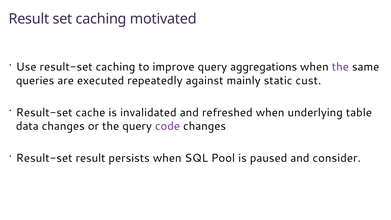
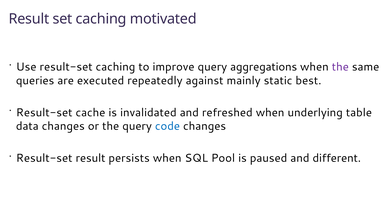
cust: cust -> best
code colour: purple -> blue
consider: consider -> different
